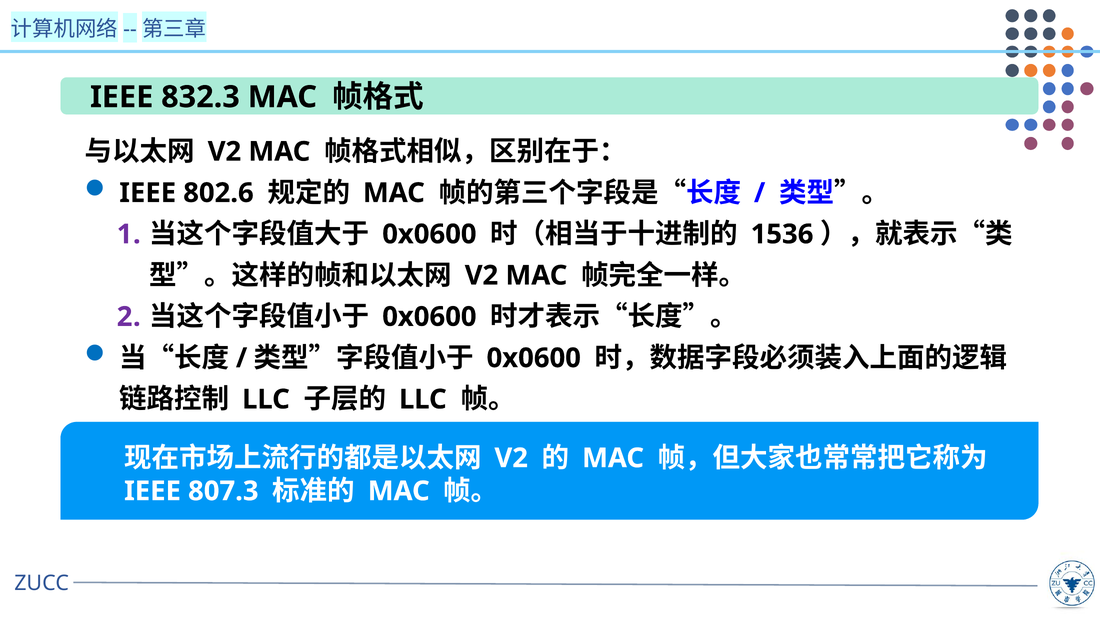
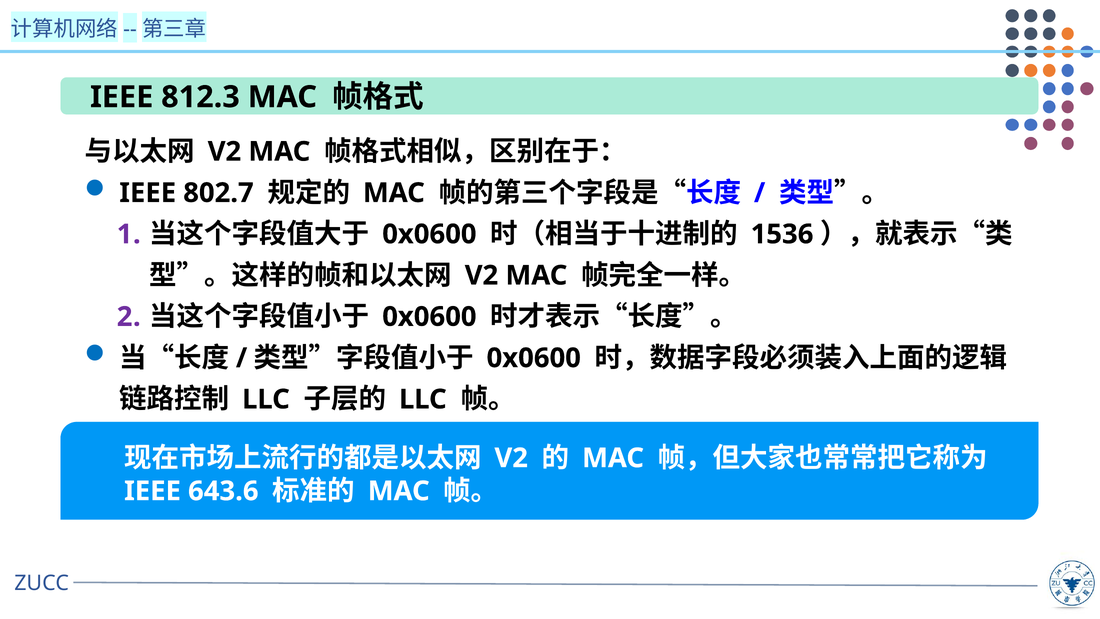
832.3: 832.3 -> 812.3
802.6: 802.6 -> 802.7
807.3: 807.3 -> 643.6
